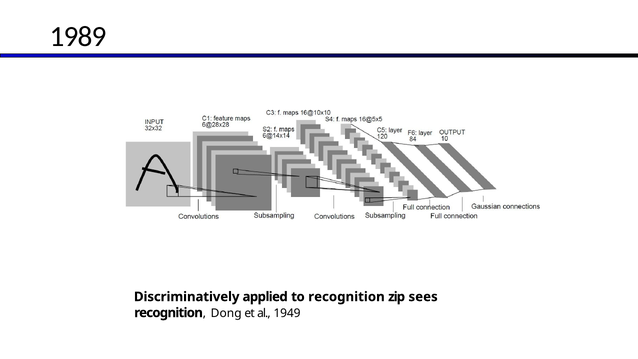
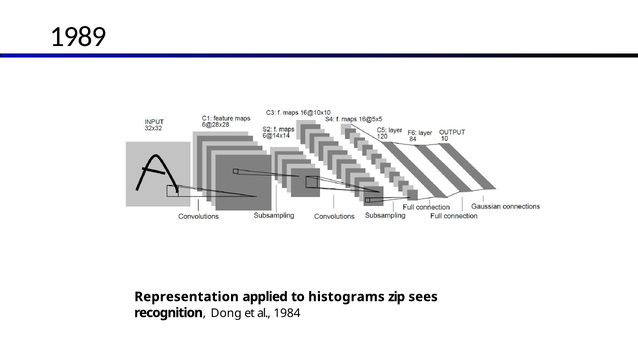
Discriminatively: Discriminatively -> Representation
to recognition: recognition -> histograms
1949: 1949 -> 1984
